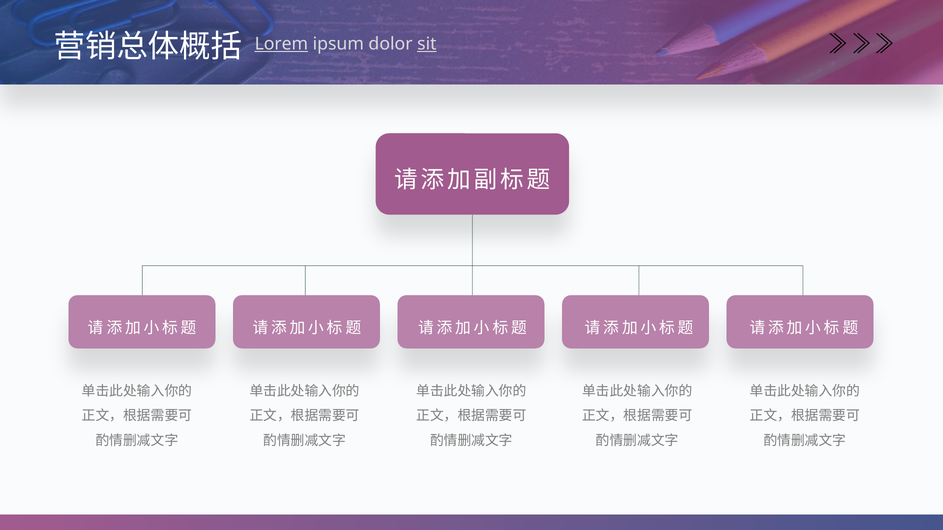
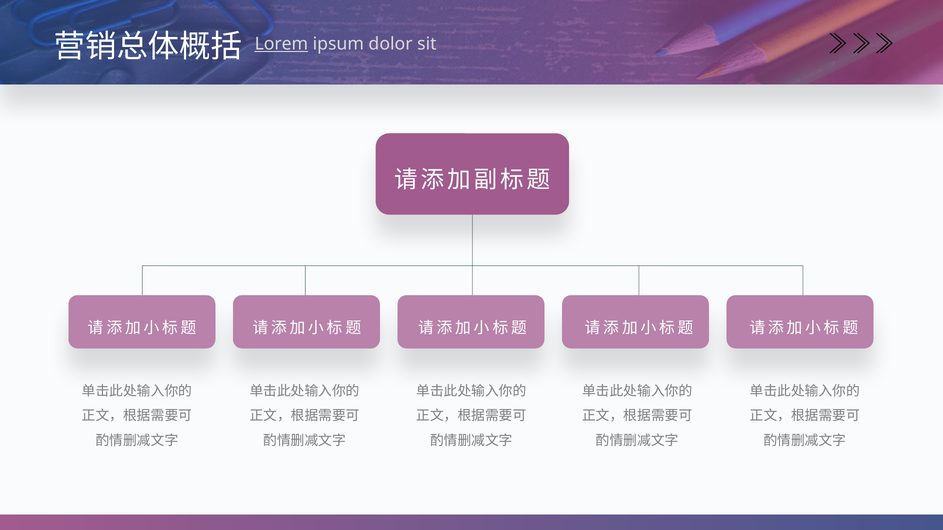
sit underline: present -> none
